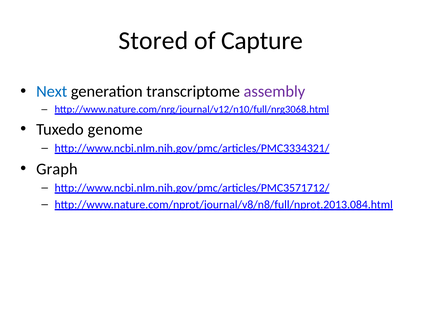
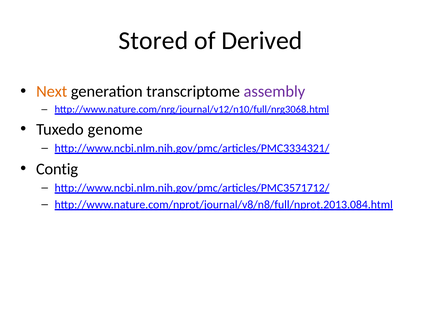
Capture: Capture -> Derived
Next colour: blue -> orange
Graph: Graph -> Contig
